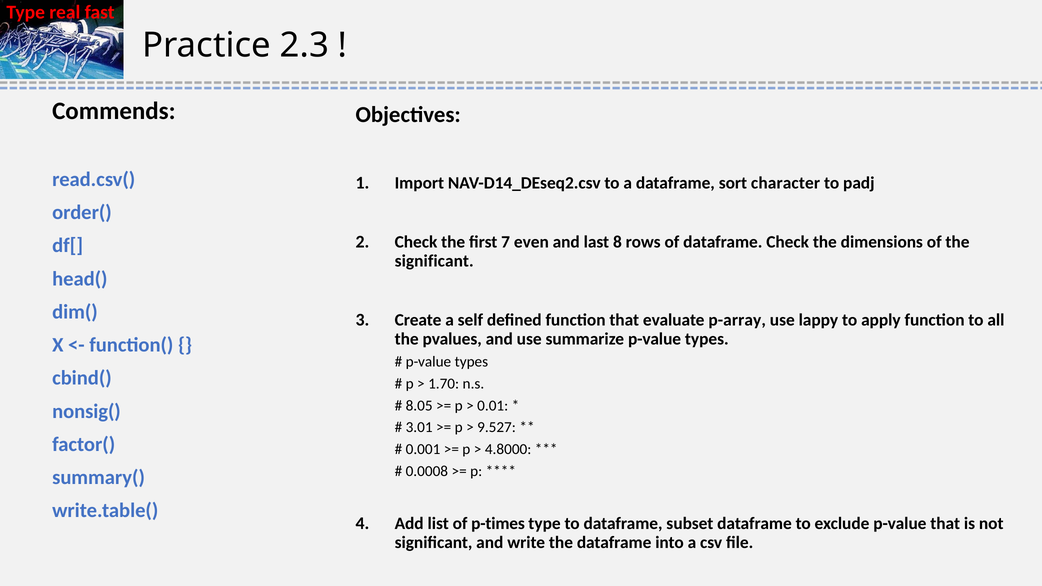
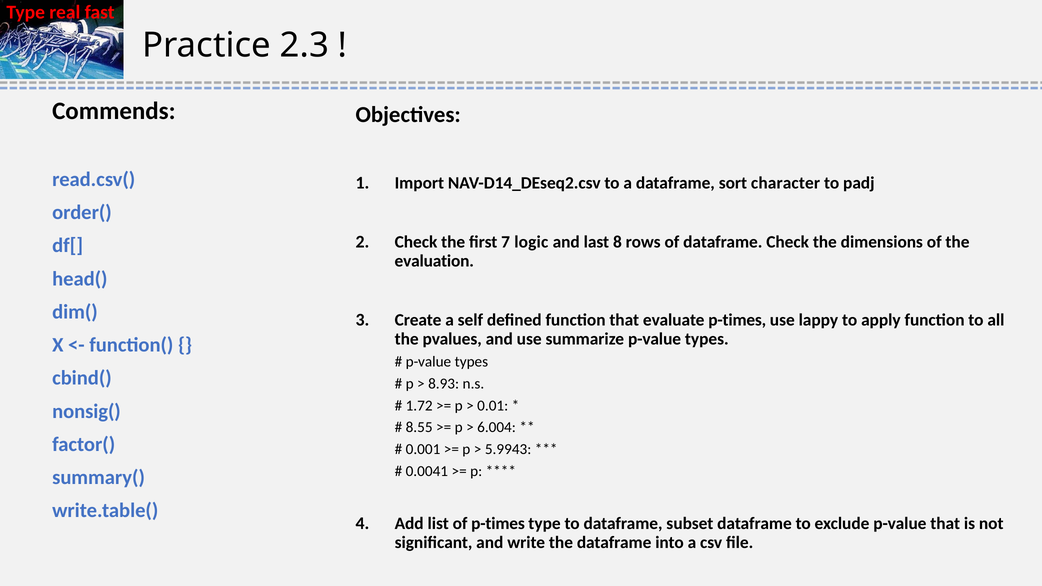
even: even -> logic
significant at (434, 261): significant -> evaluation
evaluate p-array: p-array -> p-times
1.70: 1.70 -> 8.93
8.05: 8.05 -> 1.72
3.01: 3.01 -> 8.55
9.527: 9.527 -> 6.004
4.8000: 4.8000 -> 5.9943
0.0008: 0.0008 -> 0.0041
